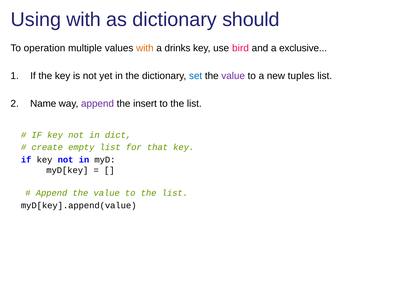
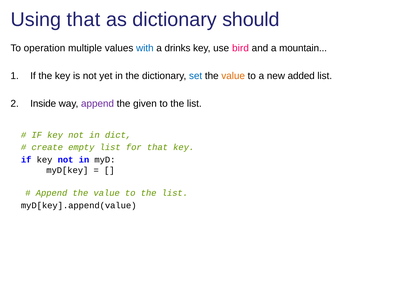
Using with: with -> that
with at (145, 48) colour: orange -> blue
exclusive: exclusive -> mountain
value at (233, 76) colour: purple -> orange
tuples: tuples -> added
Name: Name -> Inside
insert: insert -> given
